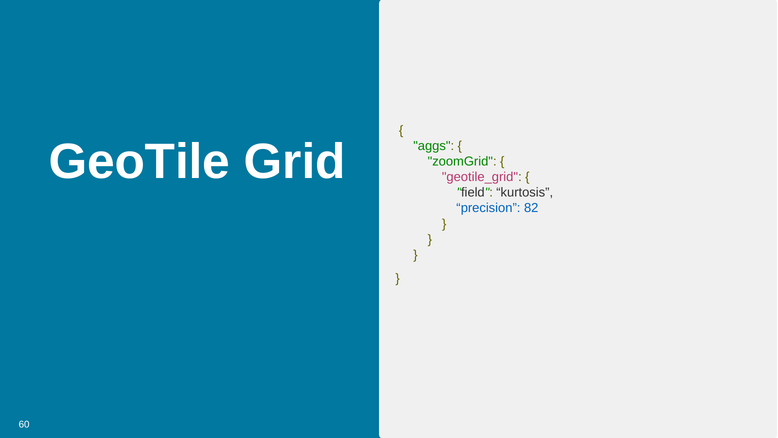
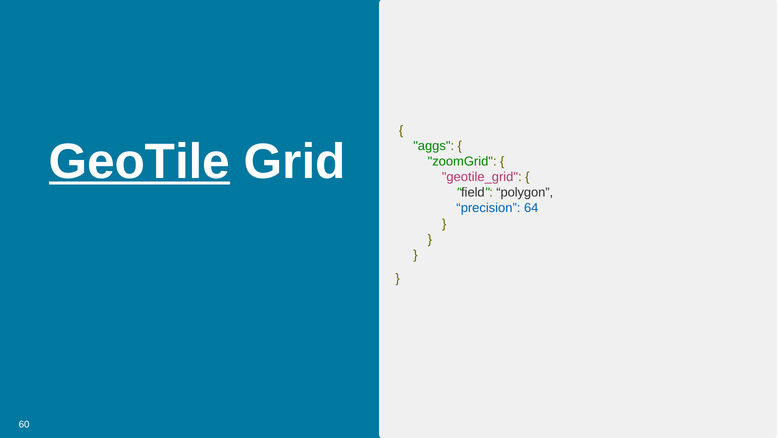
GeoTile underline: none -> present
kurtosis: kurtosis -> polygon
82: 82 -> 64
